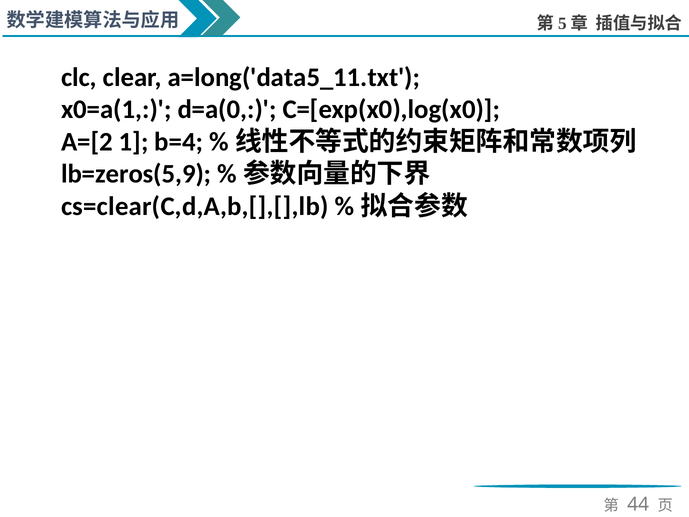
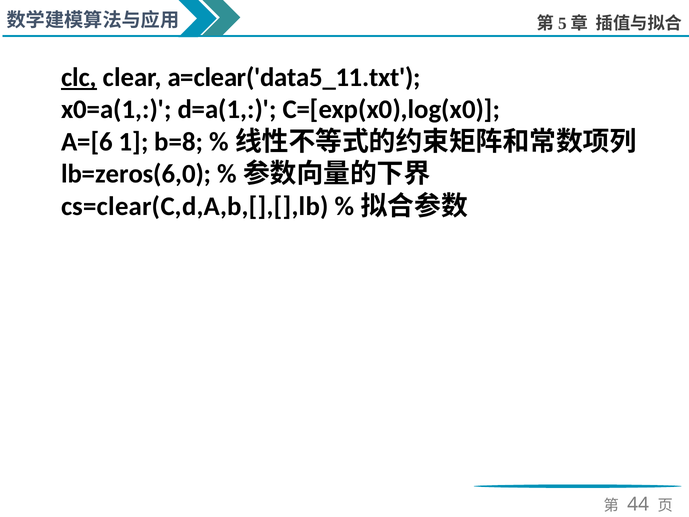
clc underline: none -> present
a=long('data5_11.txt: a=long('data5_11.txt -> a=clear('data5_11.txt
d=a(0: d=a(0 -> d=a(1
A=[2: A=[2 -> A=[6
b=4: b=4 -> b=8
lb=zeros(5,9: lb=zeros(5,9 -> lb=zeros(6,0
